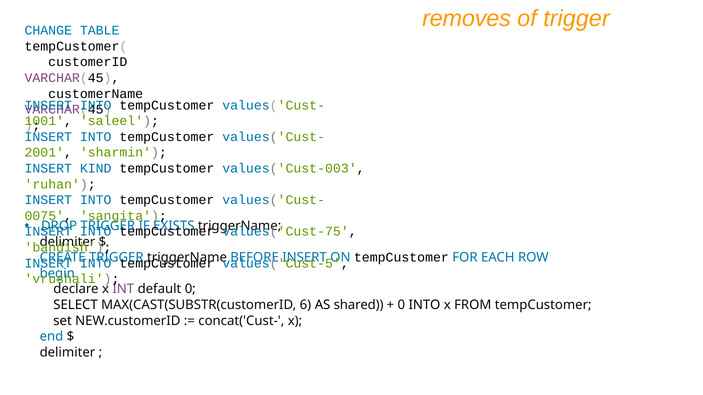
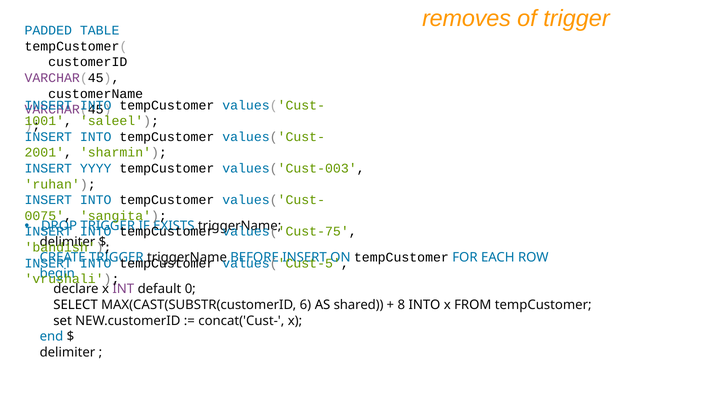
CHANGE: CHANGE -> PADDED
KIND: KIND -> YYYY
0 at (401, 305): 0 -> 8
